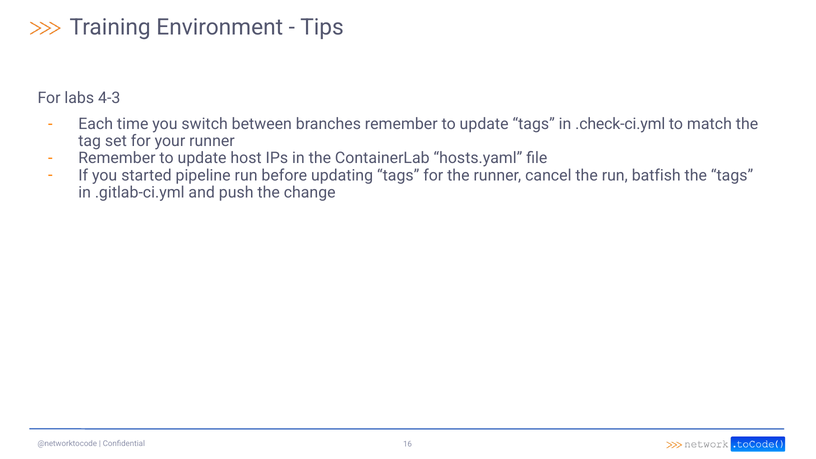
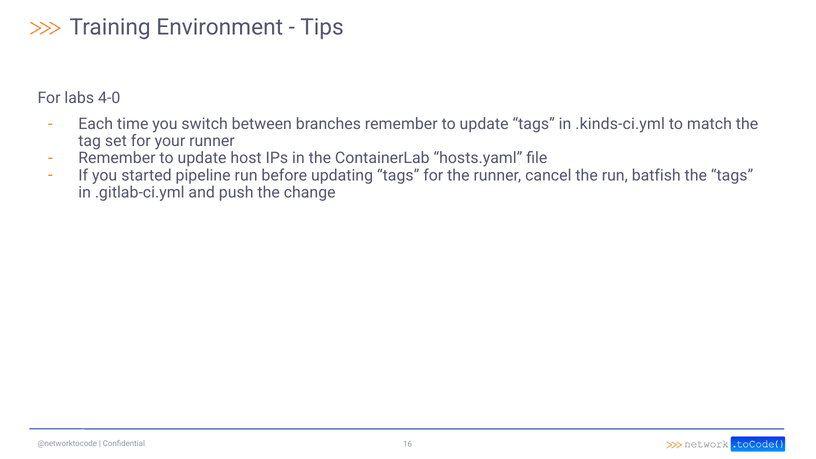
4-3: 4-3 -> 4-0
.check-ci.yml: .check-ci.yml -> .kinds-ci.yml
